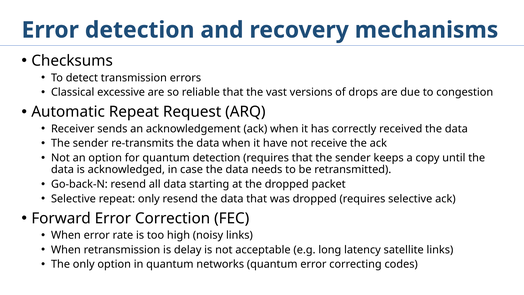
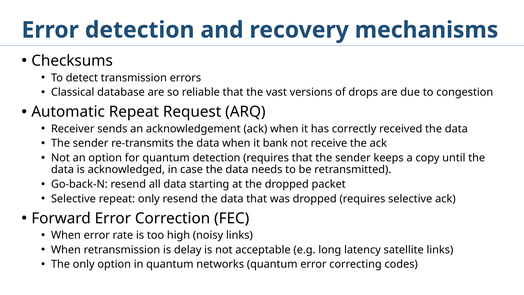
excessive: excessive -> database
have: have -> bank
